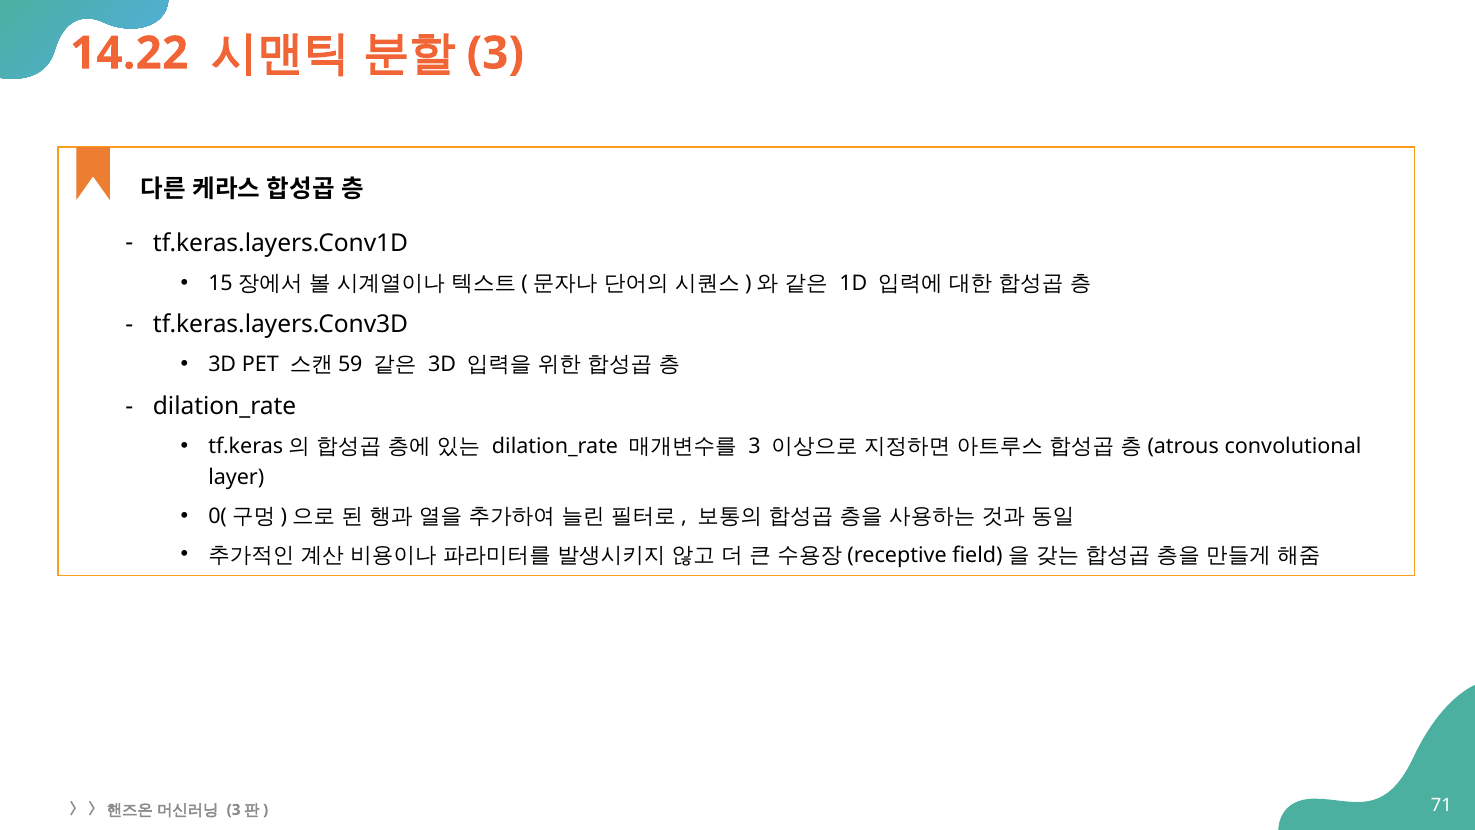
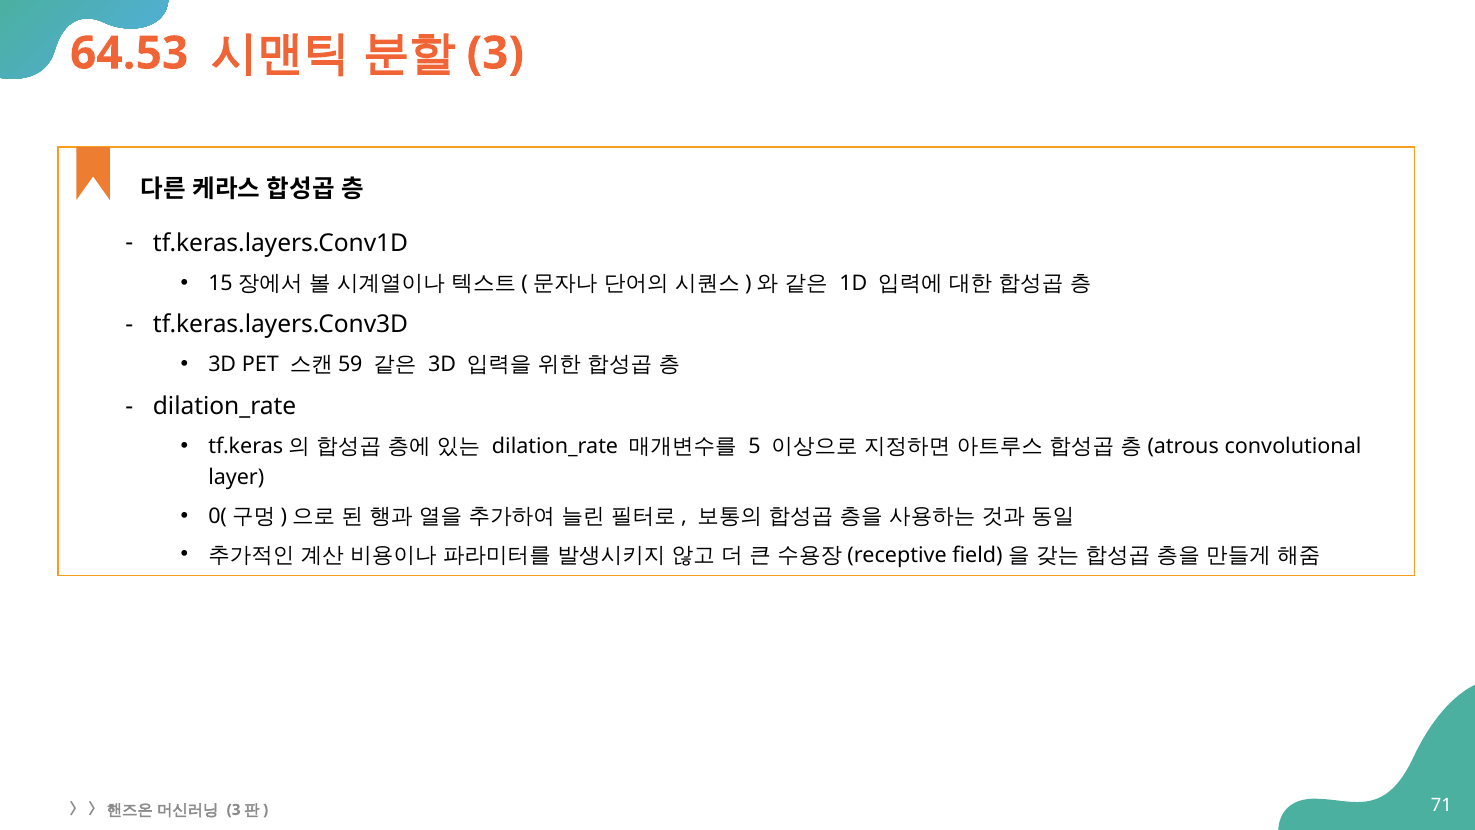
14.22: 14.22 -> 64.53
3 at (755, 446): 3 -> 5
